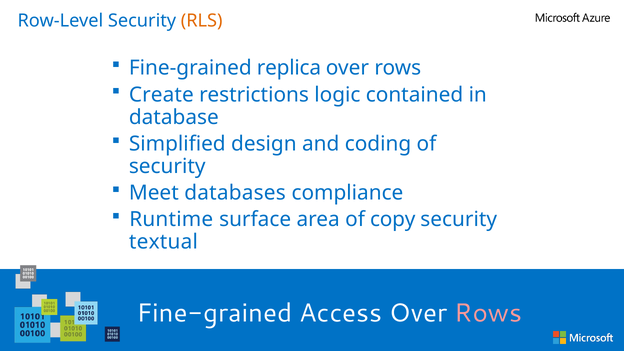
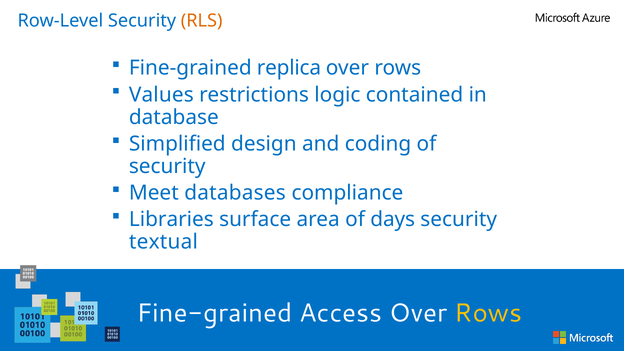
Create: Create -> Values
Runtime: Runtime -> Libraries
copy: copy -> days
Rows at (488, 313) colour: pink -> yellow
